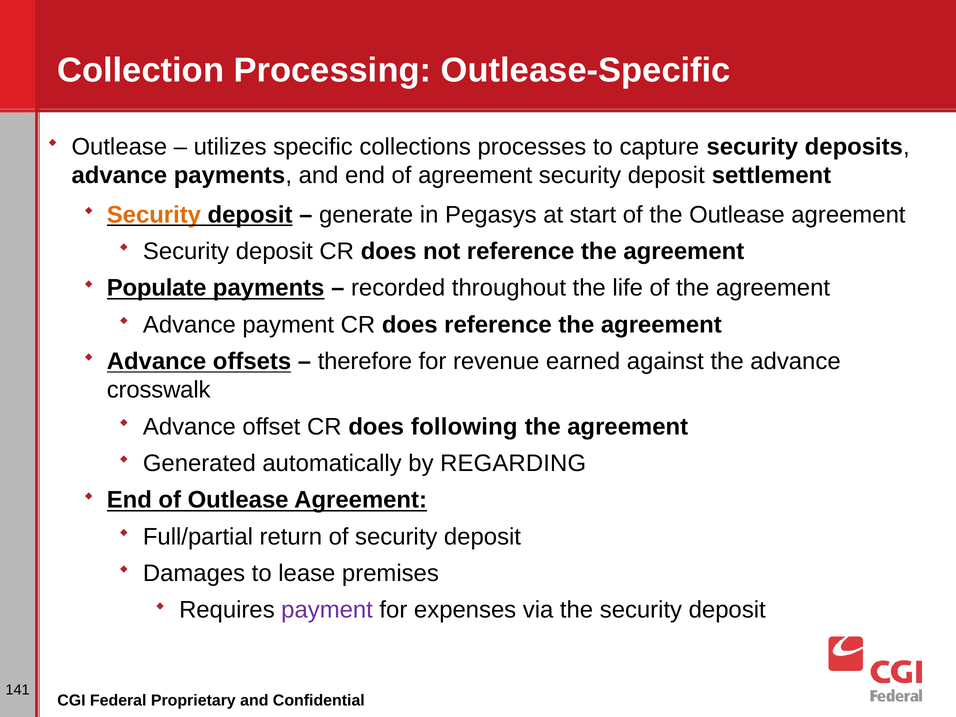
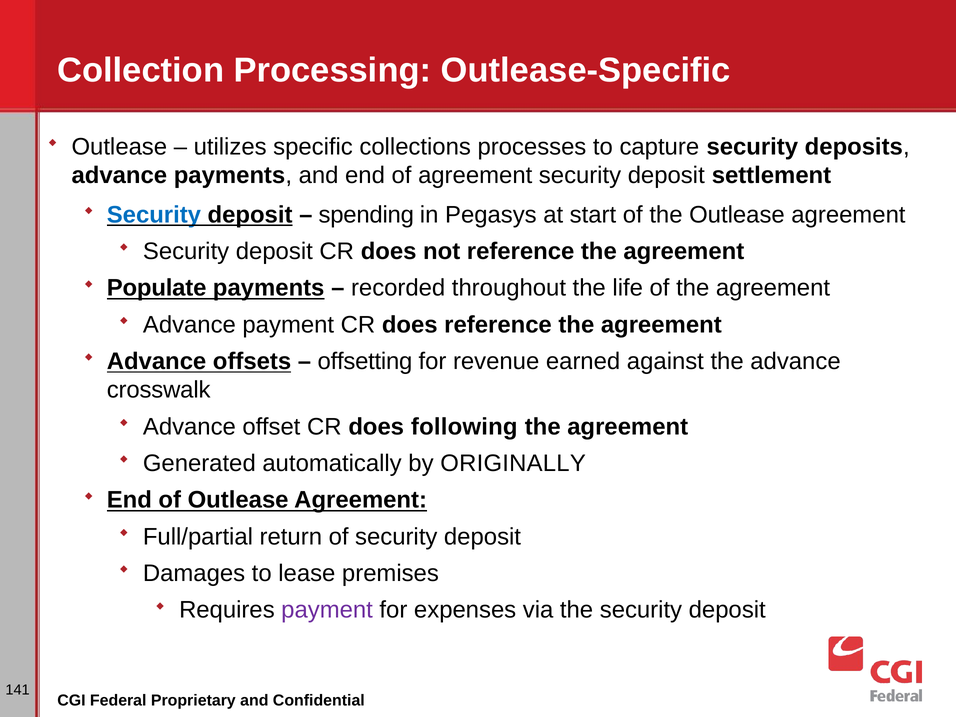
Security at (154, 215) colour: orange -> blue
generate: generate -> spending
therefore: therefore -> offsetting
REGARDING: REGARDING -> ORIGINALLY
